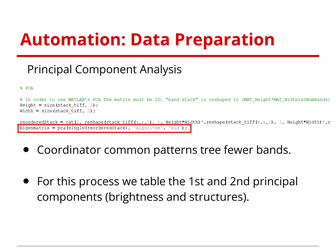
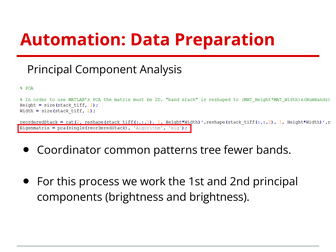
table: table -> work
and structures: structures -> brightness
